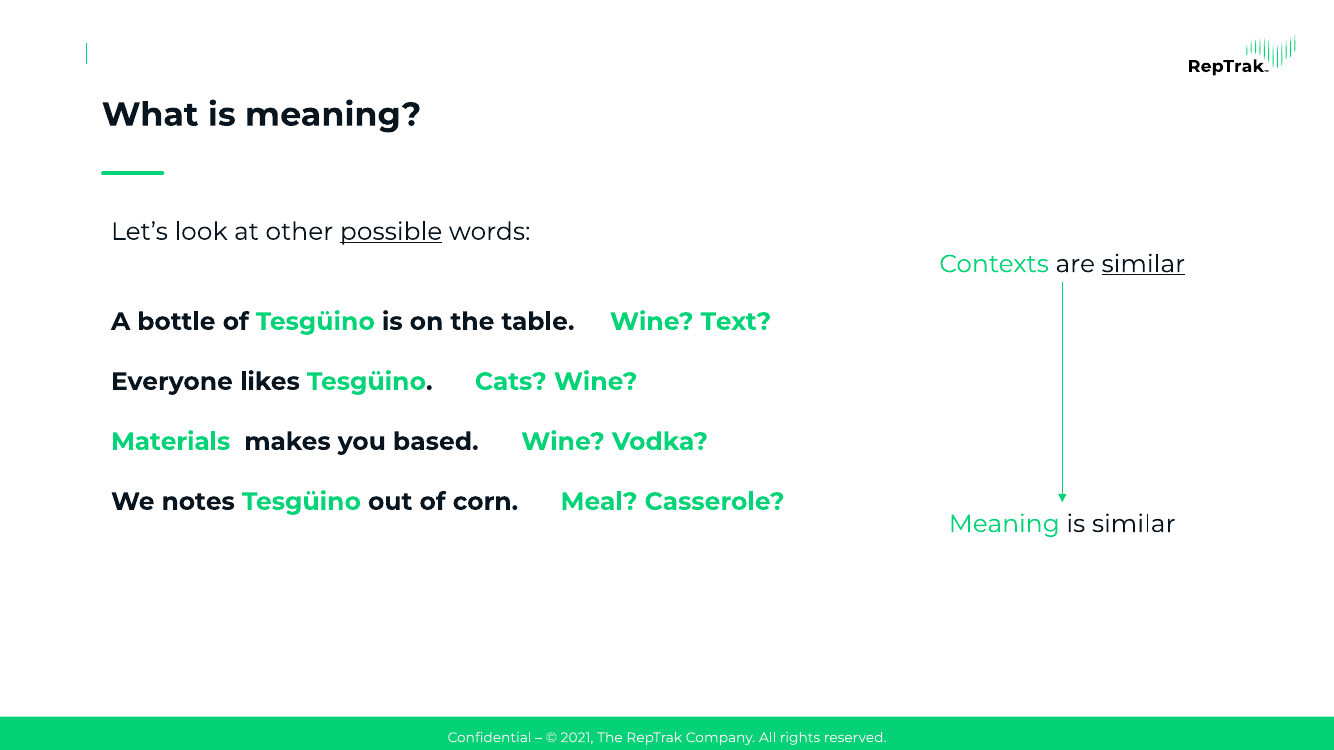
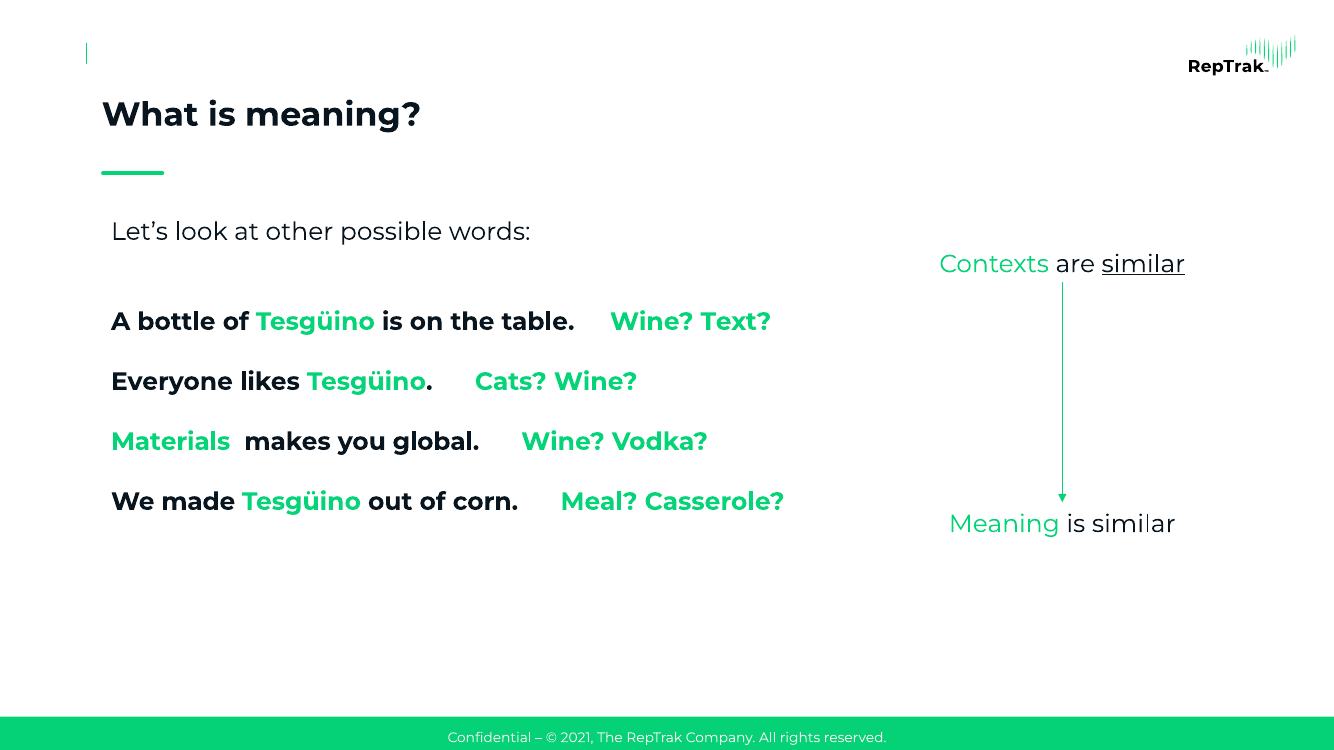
possible underline: present -> none
based: based -> global
notes: notes -> made
